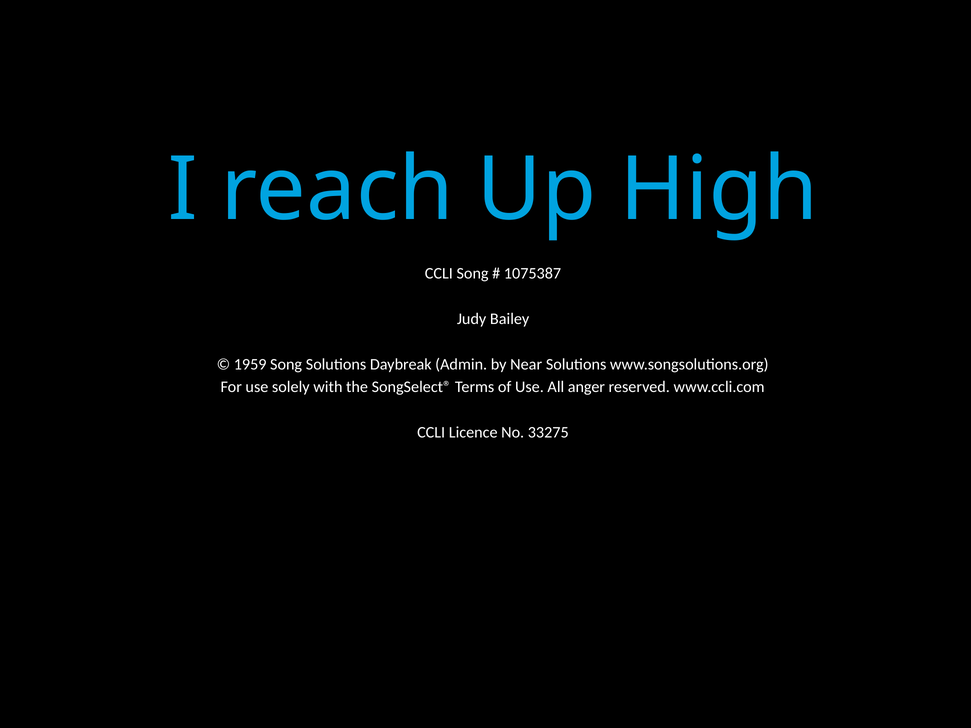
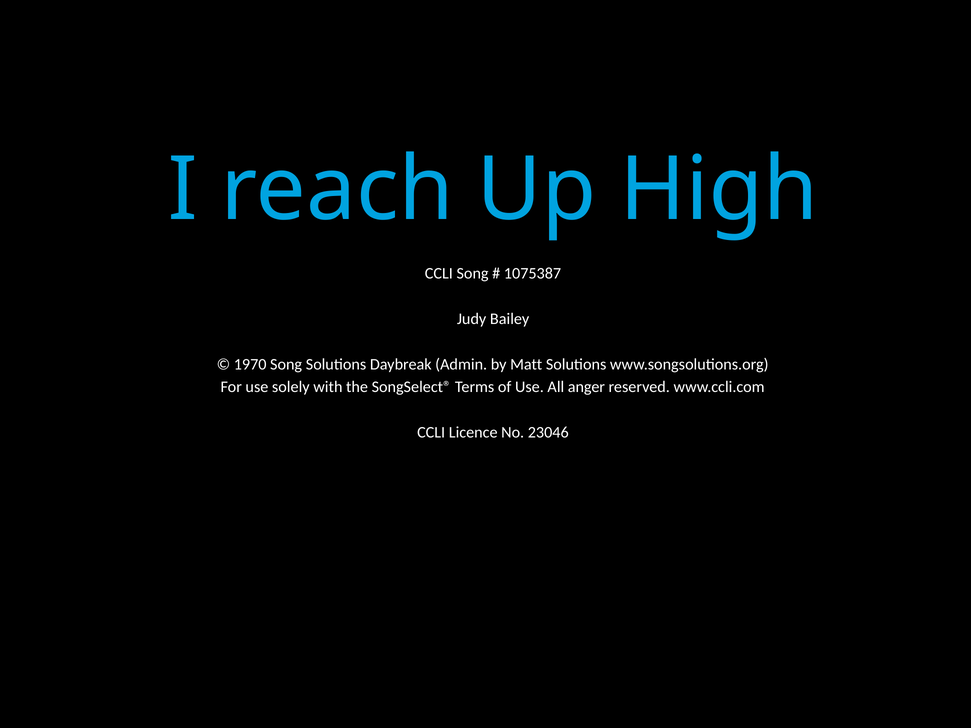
1959: 1959 -> 1970
Near: Near -> Matt
33275: 33275 -> 23046
